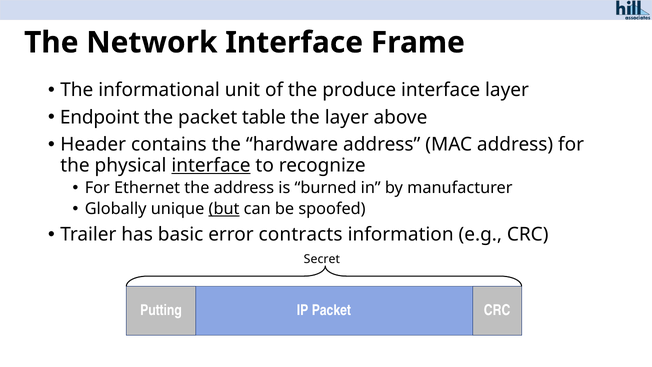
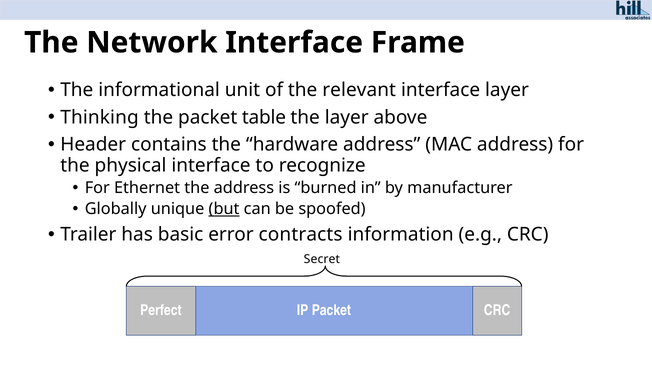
produce: produce -> relevant
Endpoint: Endpoint -> Thinking
interface at (211, 165) underline: present -> none
Putting: Putting -> Perfect
